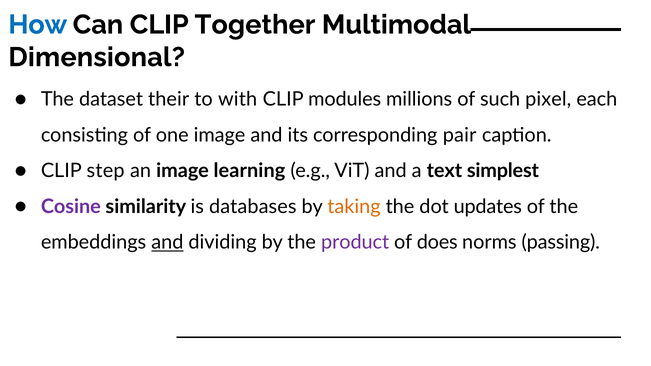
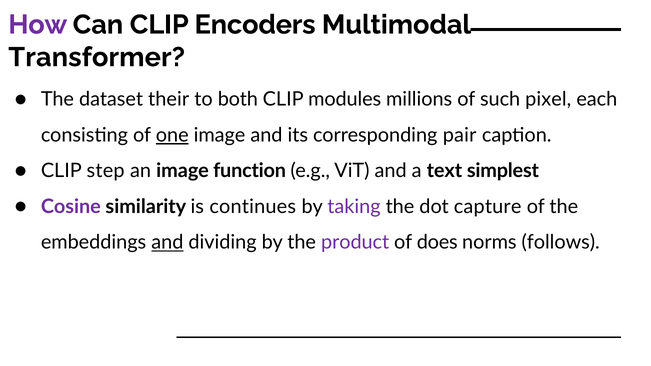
How colour: blue -> purple
Together: Together -> Encoders
Dimensional: Dimensional -> Transformer
with: with -> both
one underline: none -> present
learning: learning -> function
databases: databases -> continues
taking colour: orange -> purple
updates: updates -> capture
passing: passing -> follows
